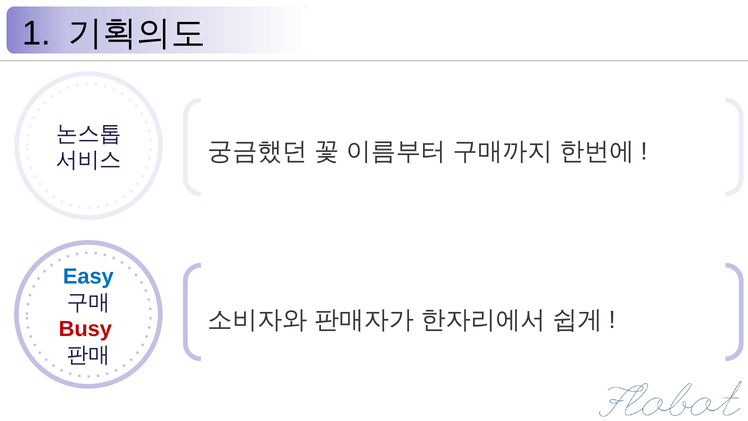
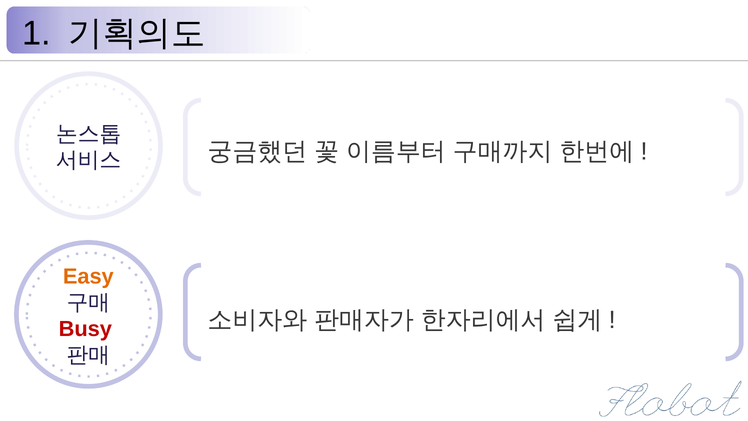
Easy colour: blue -> orange
